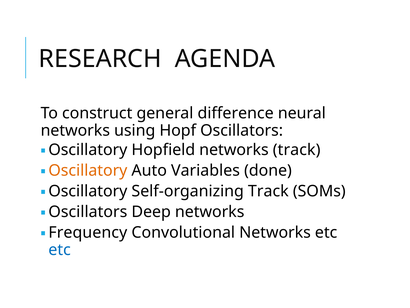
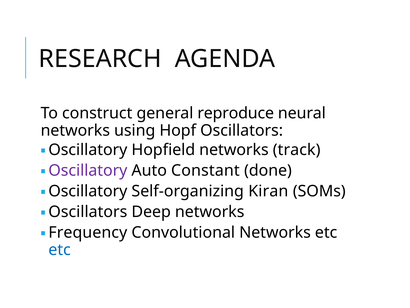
difference: difference -> reproduce
Oscillatory at (88, 170) colour: orange -> purple
Variables: Variables -> Constant
Self-organizing Track: Track -> Kiran
